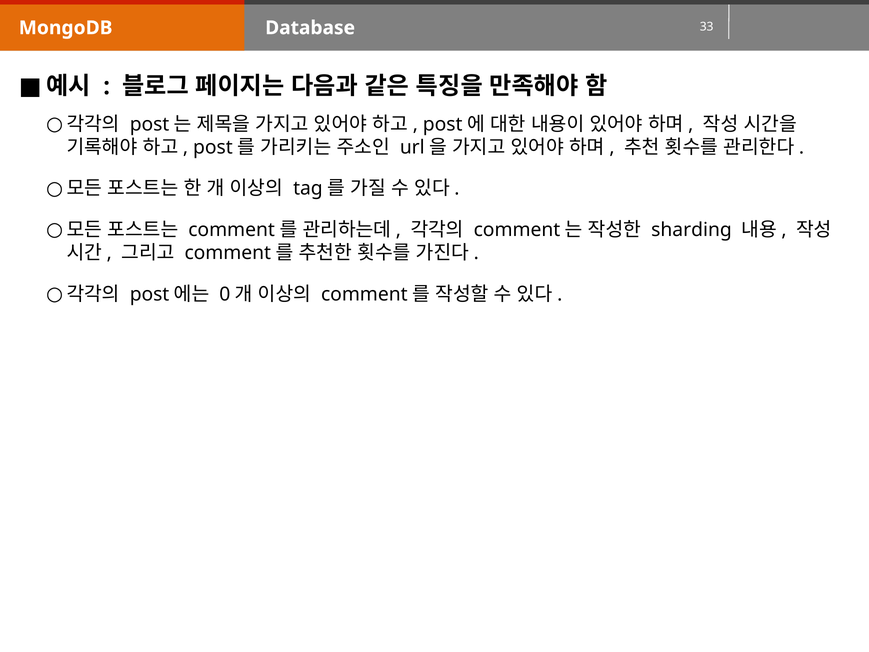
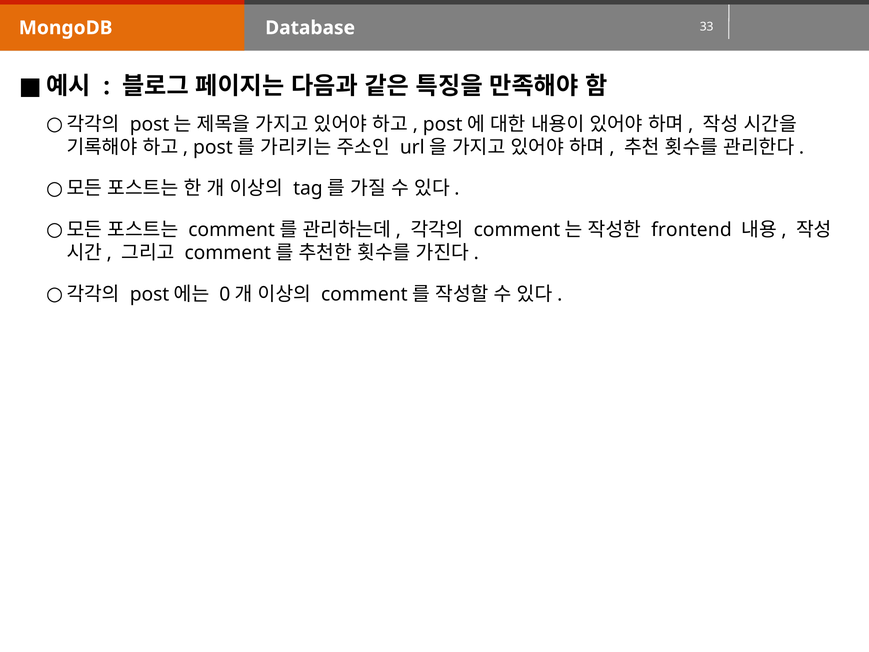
sharding: sharding -> frontend
